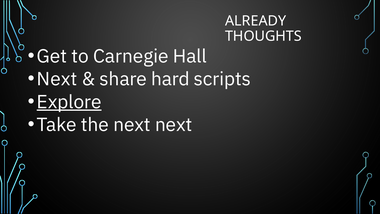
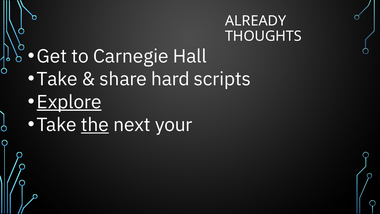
Next at (57, 79): Next -> Take
the underline: none -> present
next next: next -> your
